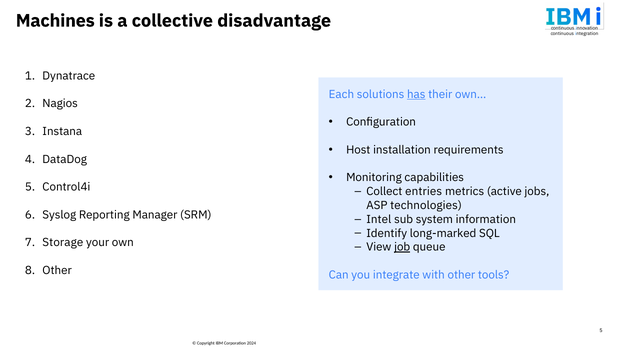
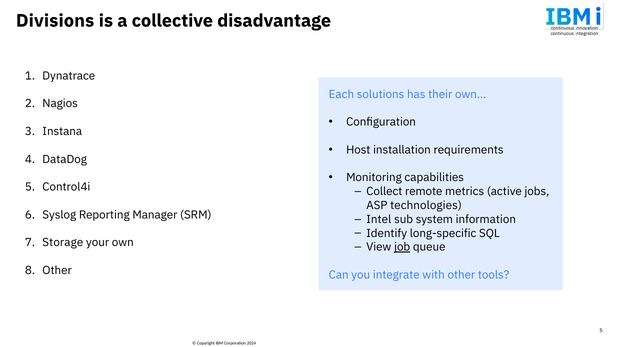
Machines: Machines -> Divisions
has underline: present -> none
entries: entries -> remote
long-marked: long-marked -> long-specific
